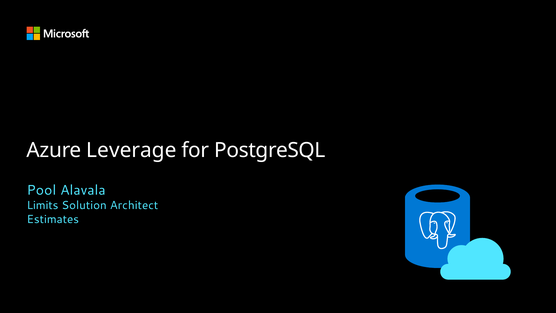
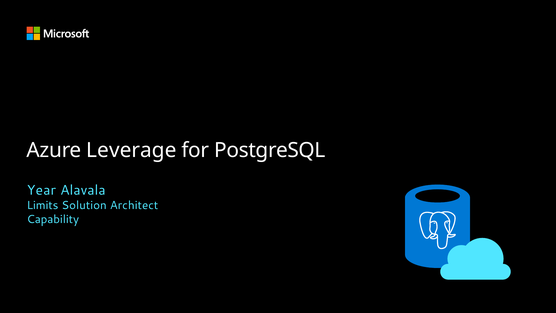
Pool: Pool -> Year
Estimates: Estimates -> Capability
